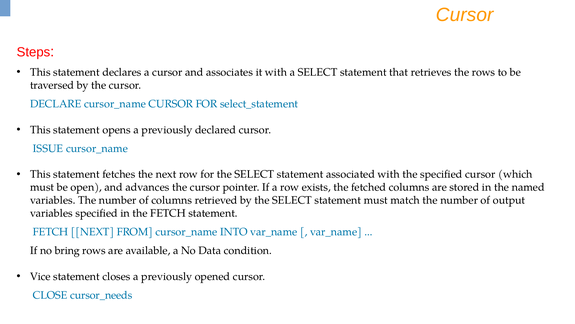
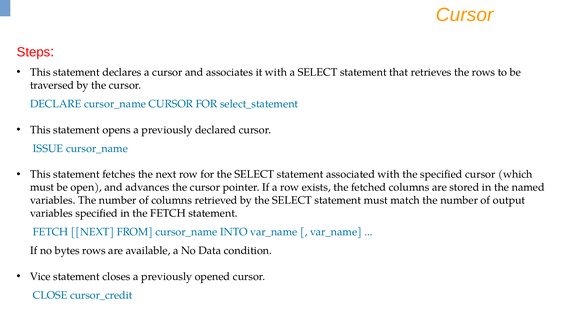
bring: bring -> bytes
cursor_needs: cursor_needs -> cursor_credit
